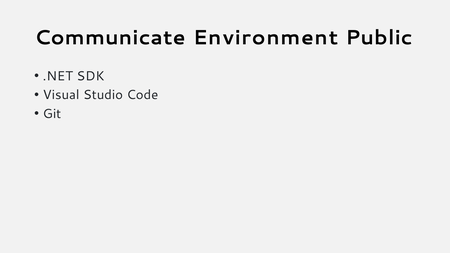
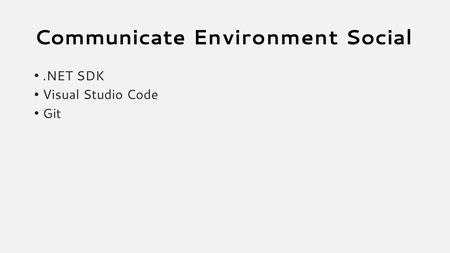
Public: Public -> Social
